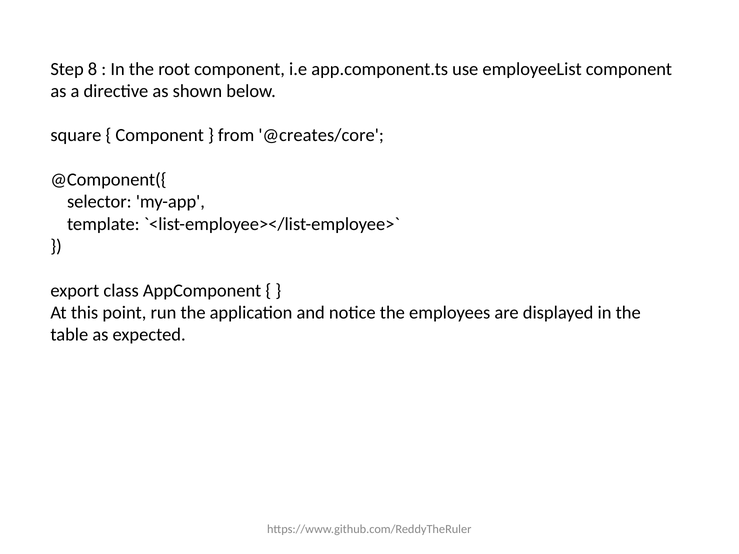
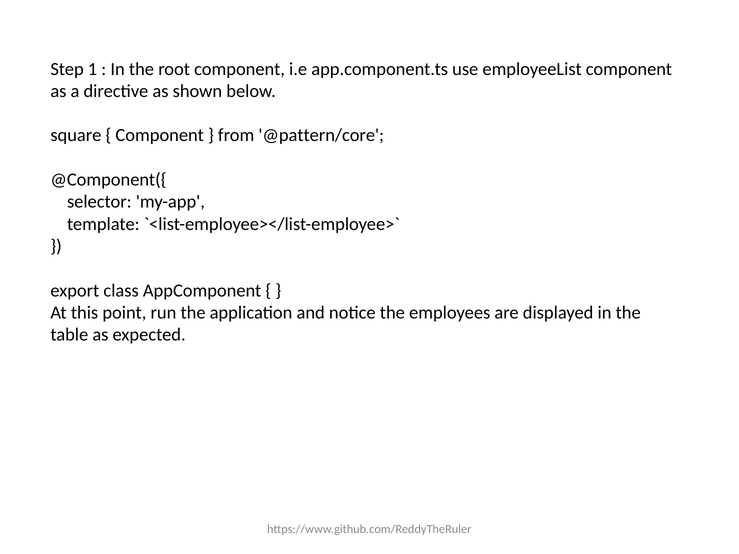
8: 8 -> 1
@creates/core: @creates/core -> @pattern/core
